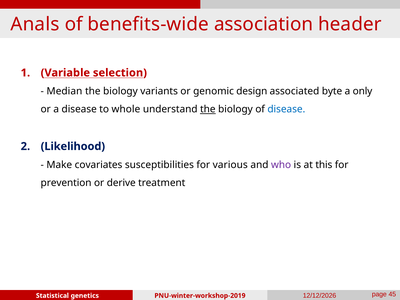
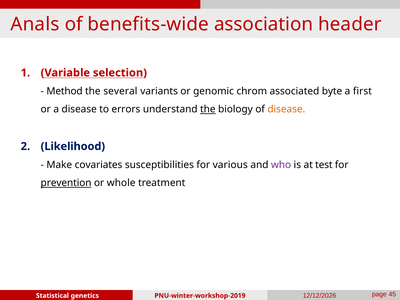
Median: Median -> Method
biology at (120, 91): biology -> several
design: design -> chrom
only: only -> first
whole: whole -> errors
disease at (286, 109) colour: blue -> orange
this: this -> test
prevention underline: none -> present
derive: derive -> whole
